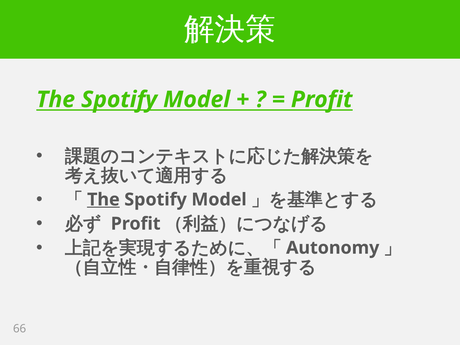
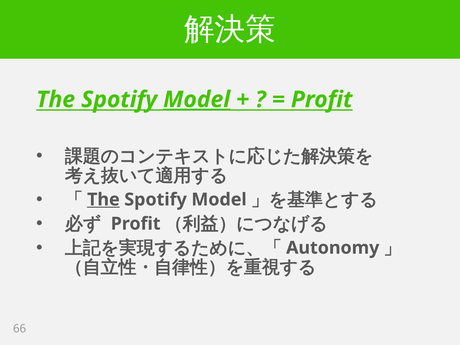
Model at (197, 100) underline: none -> present
